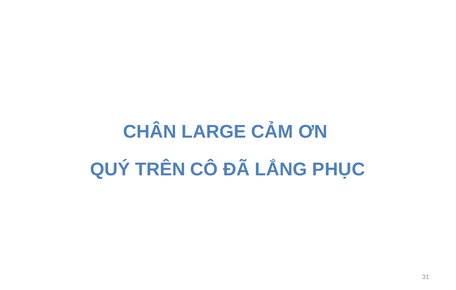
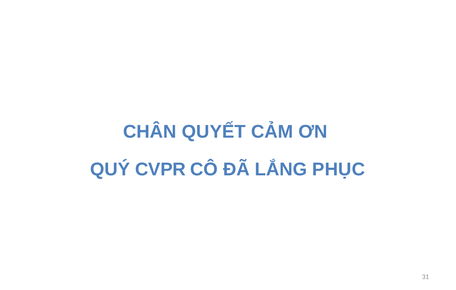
LARGE: LARGE -> QUYẾT
TRÊN: TRÊN -> CVPR
